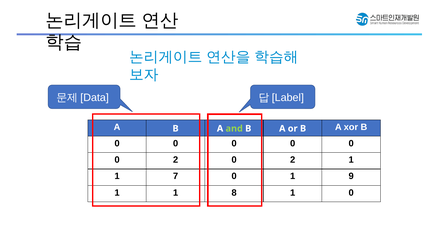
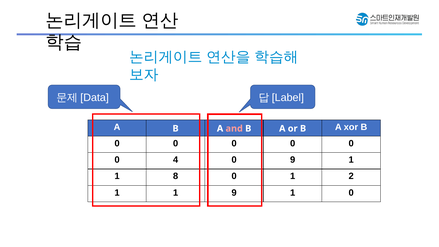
and colour: light green -> pink
2 at (176, 160): 2 -> 4
2 at (293, 160): 2 -> 9
7: 7 -> 8
9: 9 -> 2
1 8: 8 -> 9
